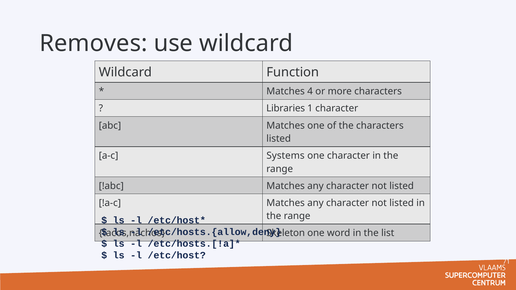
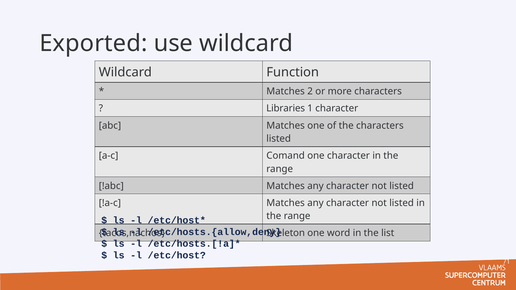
Removes: Removes -> Exported
4: 4 -> 2
Systems: Systems -> Comand
